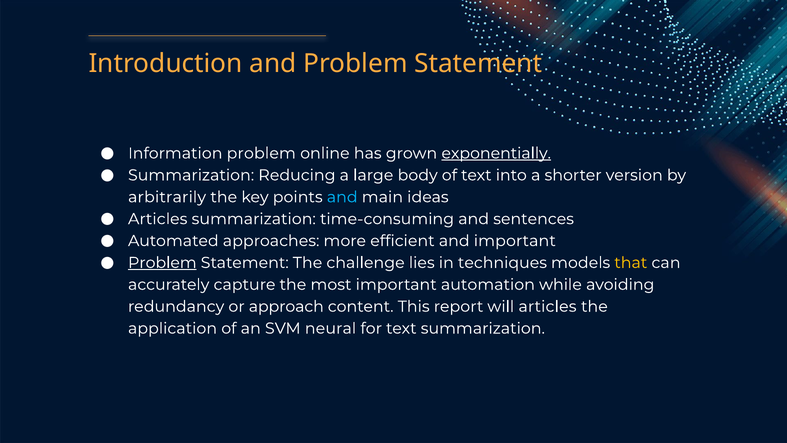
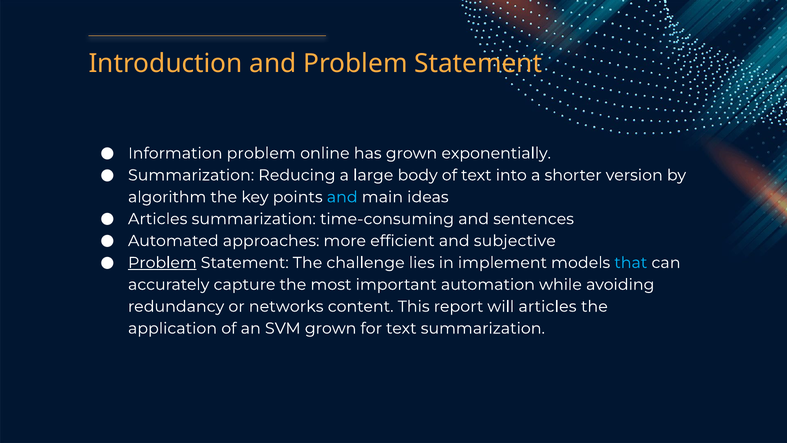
exponentially underline: present -> none
arbitrarily: arbitrarily -> algorithm
and important: important -> subjective
techniques: techniques -> implement
that colour: yellow -> light blue
approach: approach -> networks
SVM neural: neural -> grown
